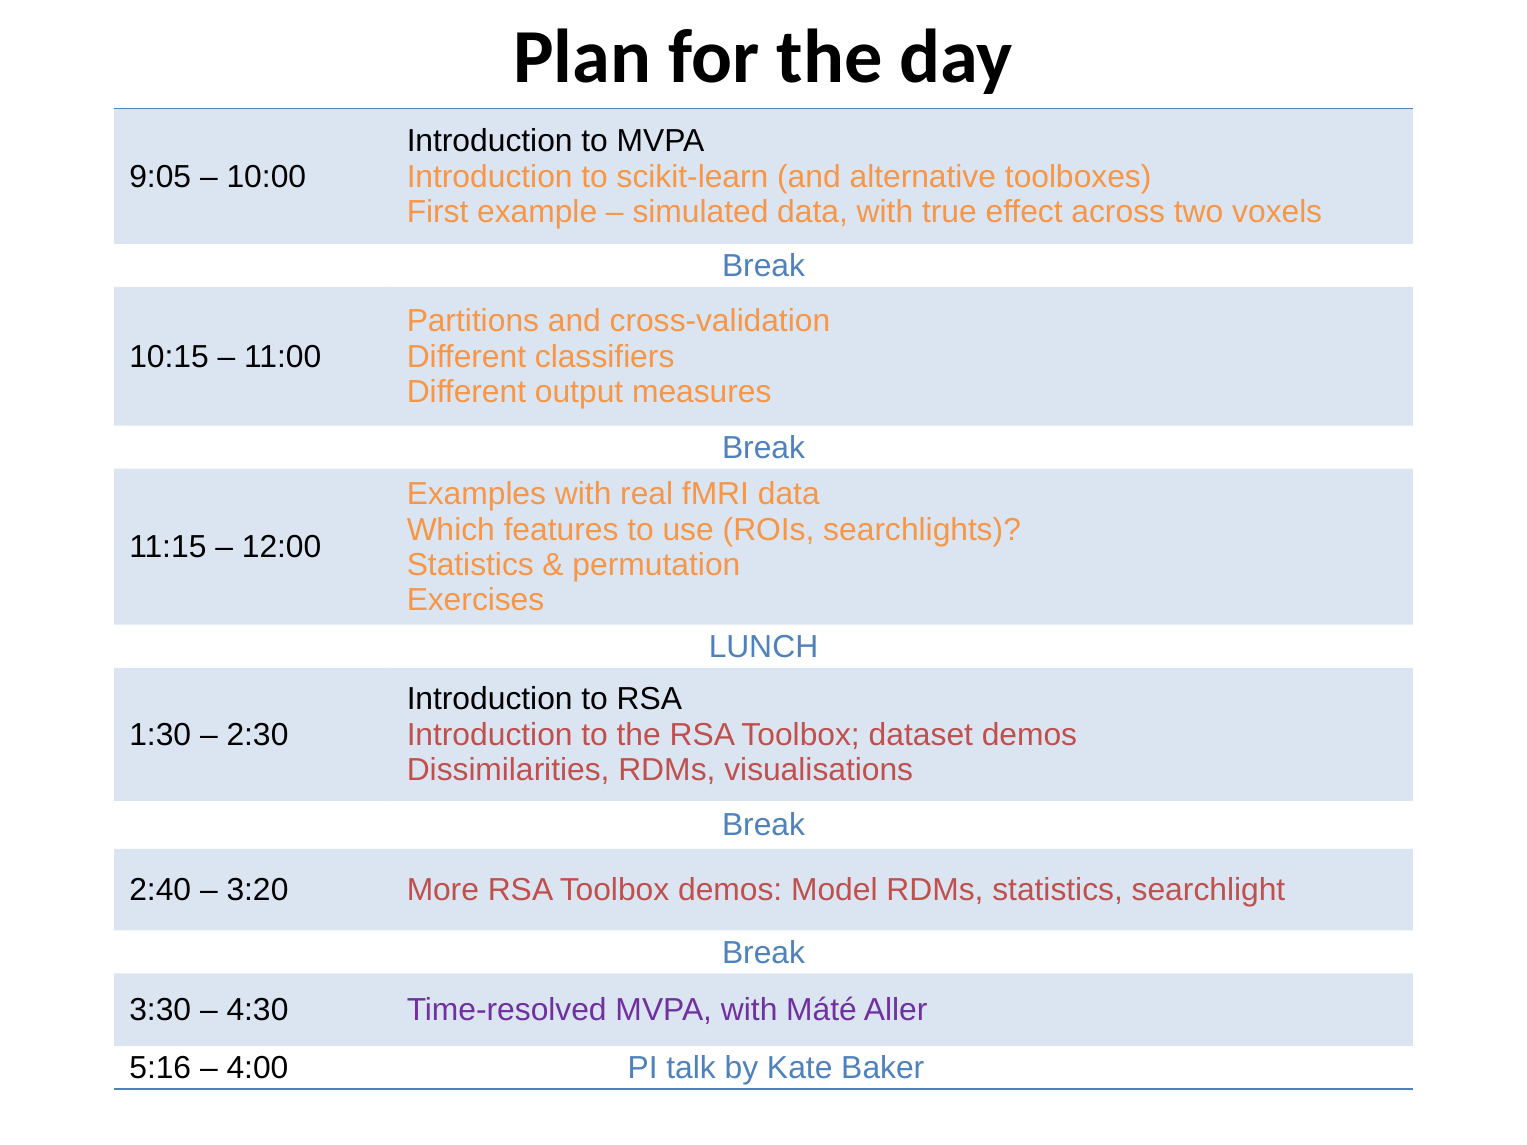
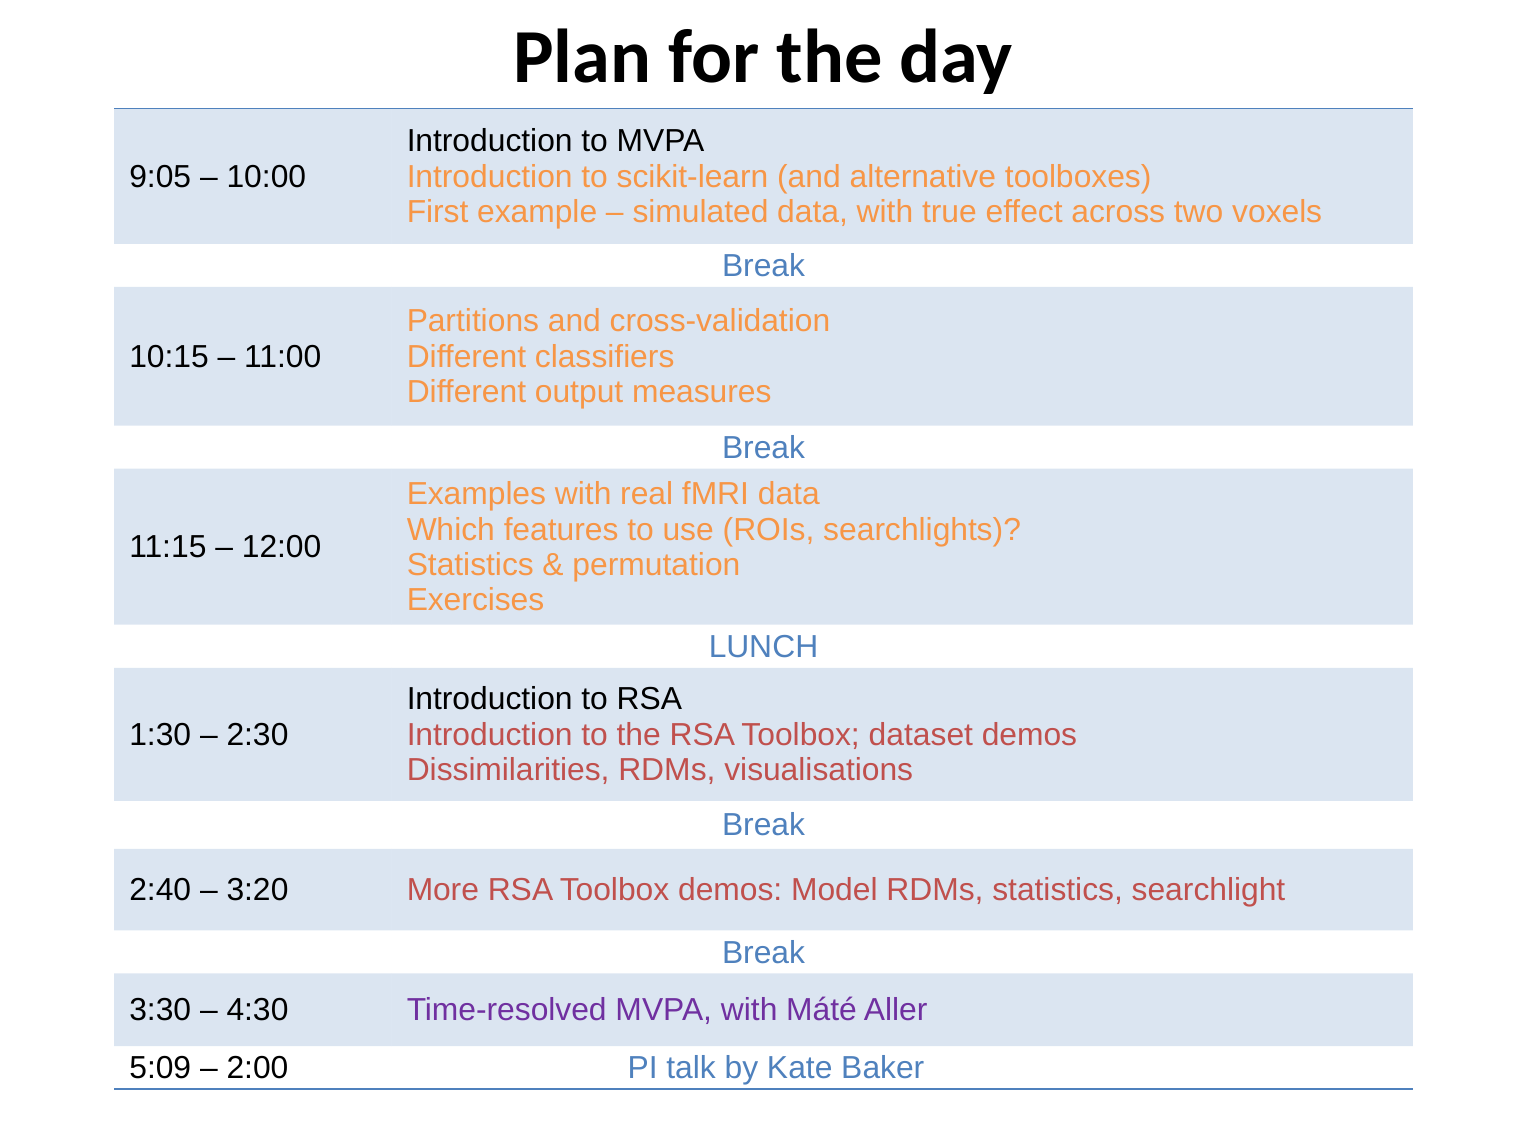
5:16: 5:16 -> 5:09
4:00: 4:00 -> 2:00
